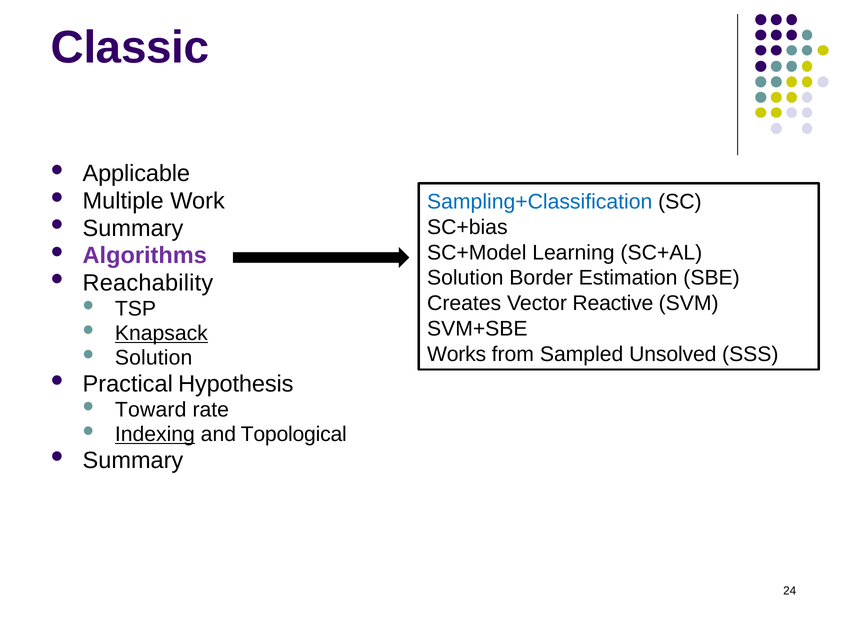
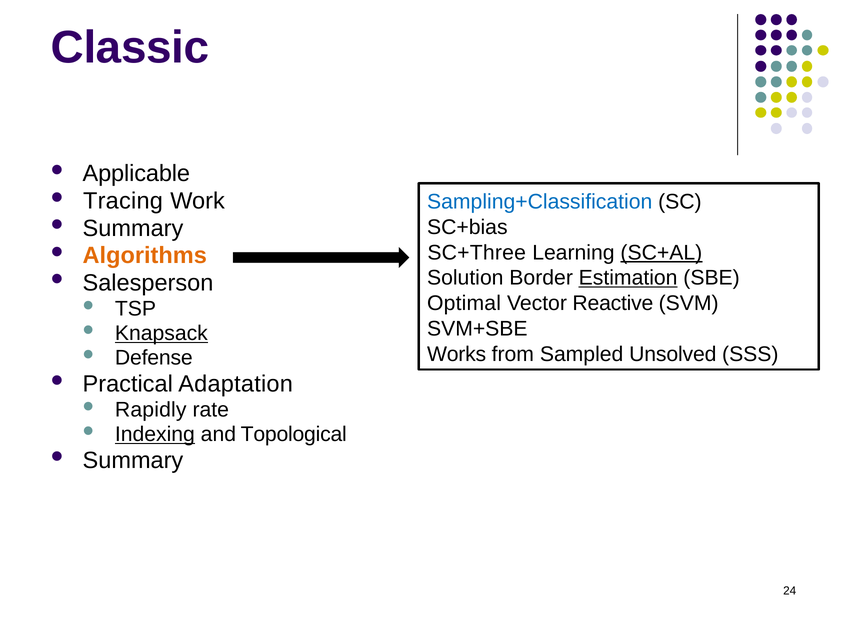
Multiple: Multiple -> Tracing
SC+Model: SC+Model -> SC+Three
SC+AL underline: none -> present
Algorithms colour: purple -> orange
Estimation underline: none -> present
Reachability: Reachability -> Salesperson
Creates: Creates -> Optimal
Solution at (154, 358): Solution -> Defense
Hypothesis: Hypothesis -> Adaptation
Toward: Toward -> Rapidly
